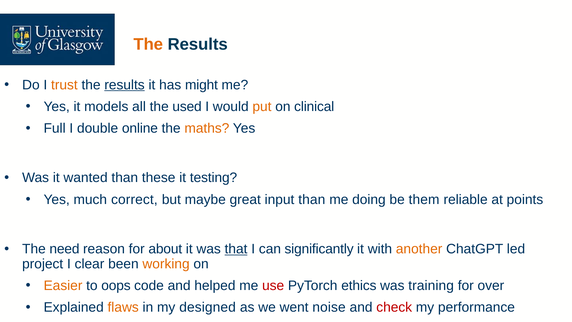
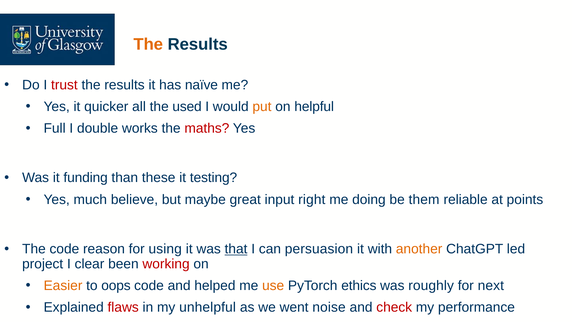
trust colour: orange -> red
results at (125, 85) underline: present -> none
might: might -> naïve
models: models -> quicker
clinical: clinical -> helpful
online: online -> works
maths colour: orange -> red
wanted: wanted -> funding
correct: correct -> believe
input than: than -> right
The need: need -> code
about: about -> using
significantly: significantly -> persuasion
working colour: orange -> red
use colour: red -> orange
training: training -> roughly
over: over -> next
flaws colour: orange -> red
designed: designed -> unhelpful
